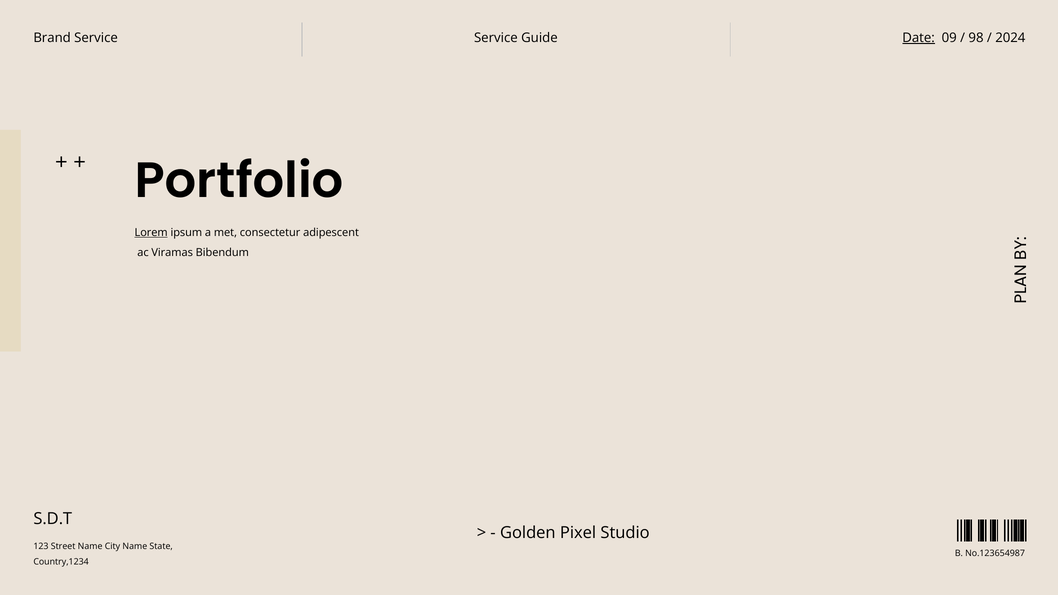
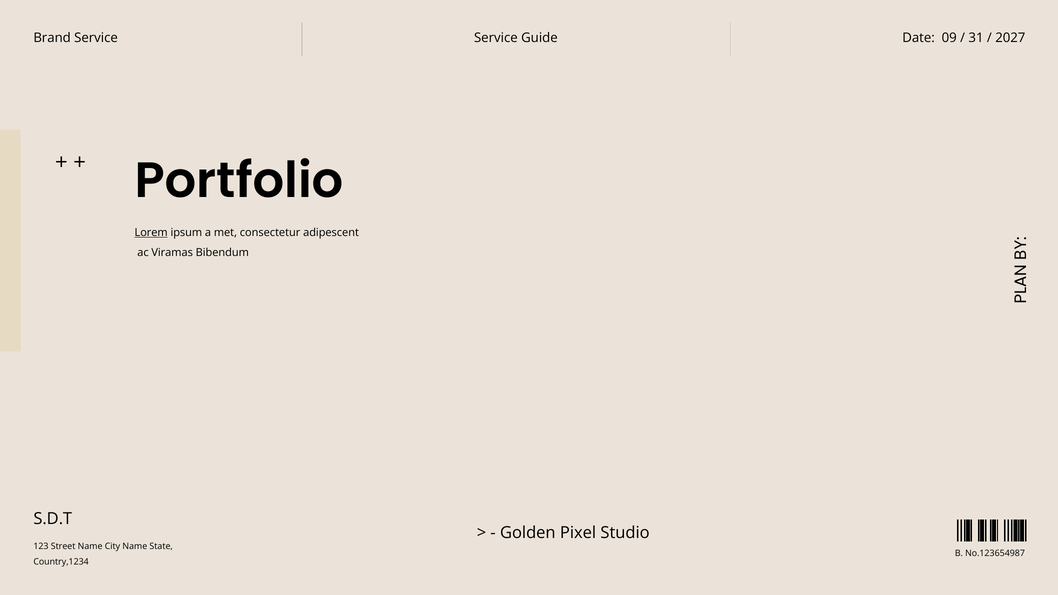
Date underline: present -> none
98: 98 -> 31
2024: 2024 -> 2027
